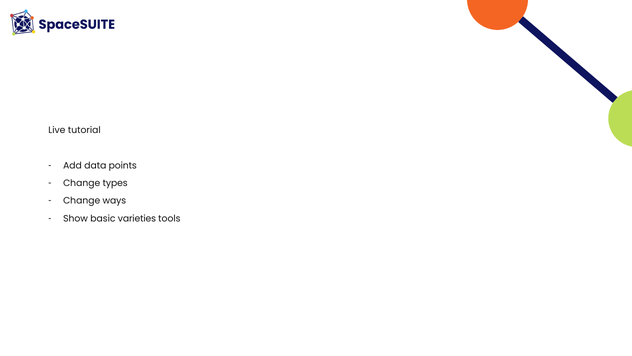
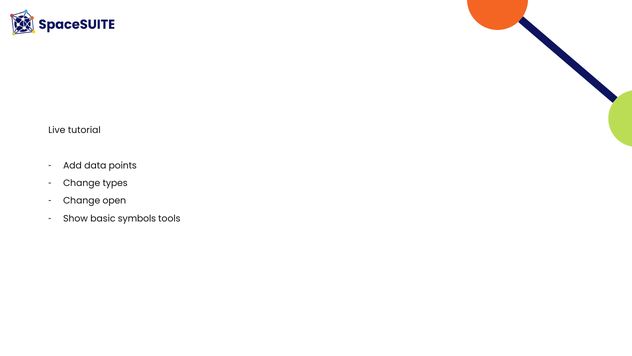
ways: ways -> open
varieties: varieties -> symbols
